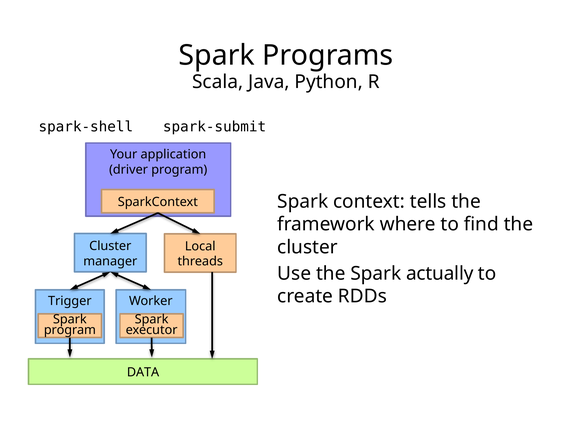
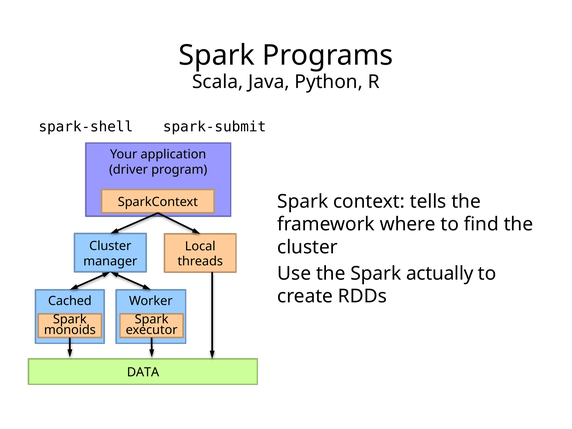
Trigger: Trigger -> Cached
program at (70, 330): program -> monoids
